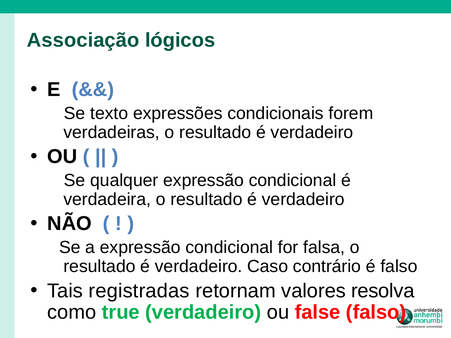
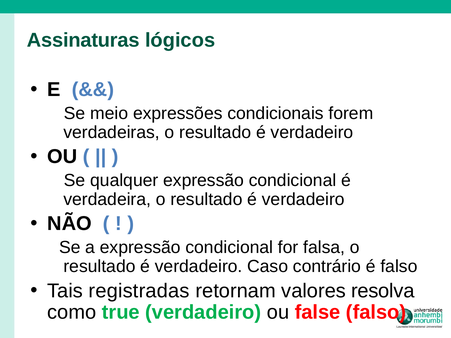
Associação: Associação -> Assinaturas
texto: texto -> meio
